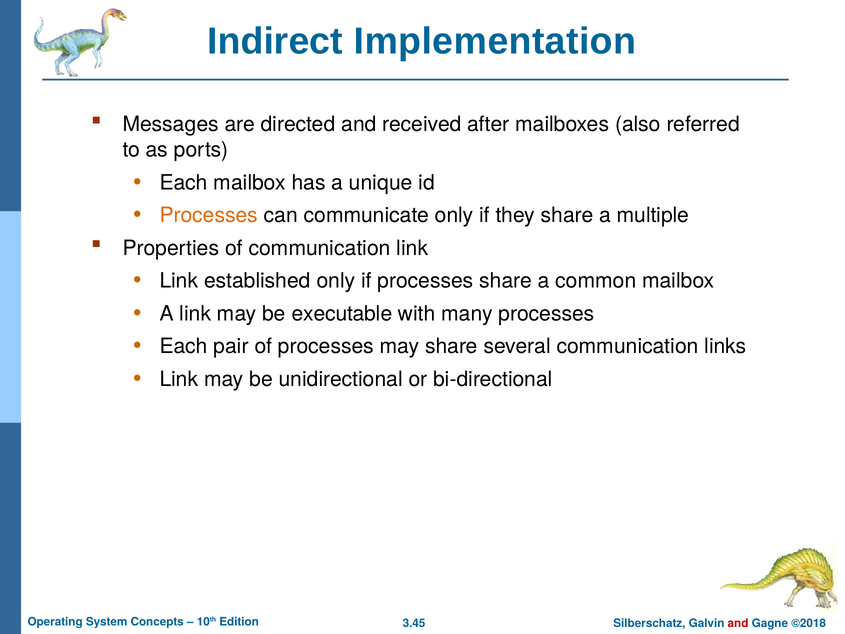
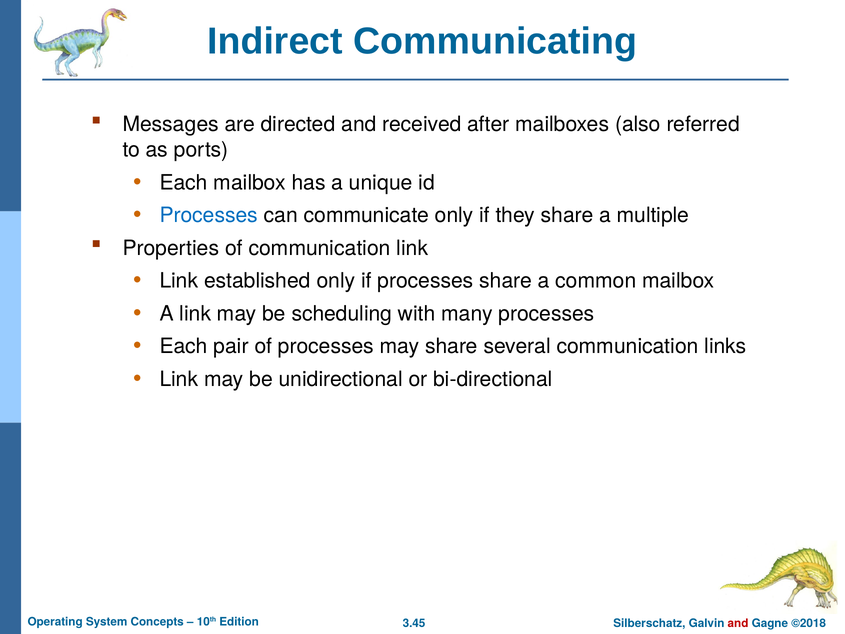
Implementation: Implementation -> Communicating
Processes at (209, 215) colour: orange -> blue
executable: executable -> scheduling
